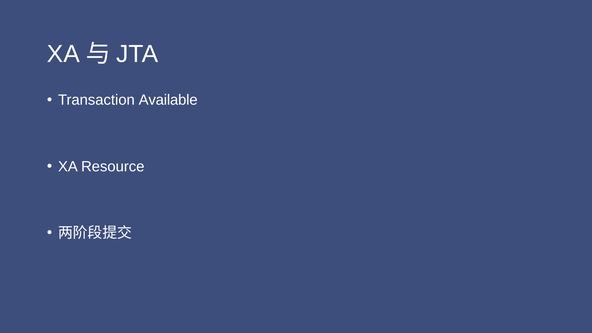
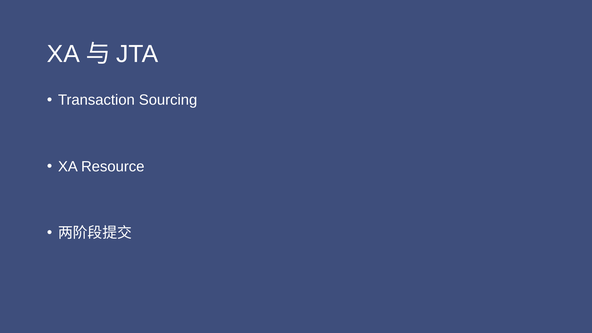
Available: Available -> Sourcing
